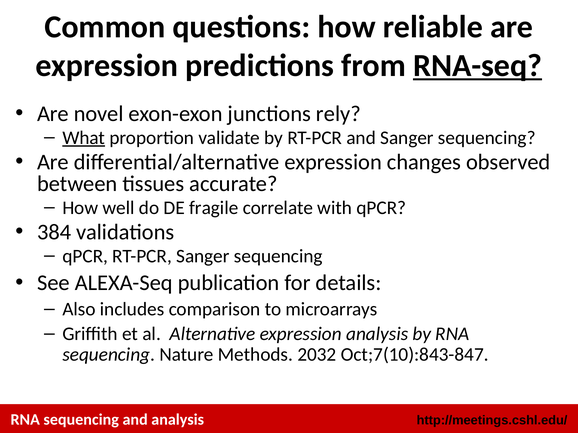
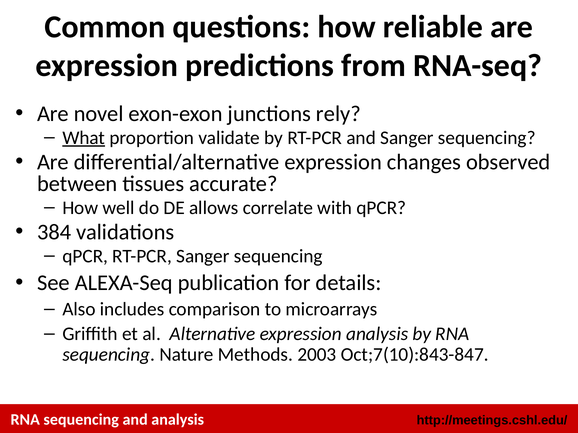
RNA-seq underline: present -> none
fragile: fragile -> allows
2032: 2032 -> 2003
